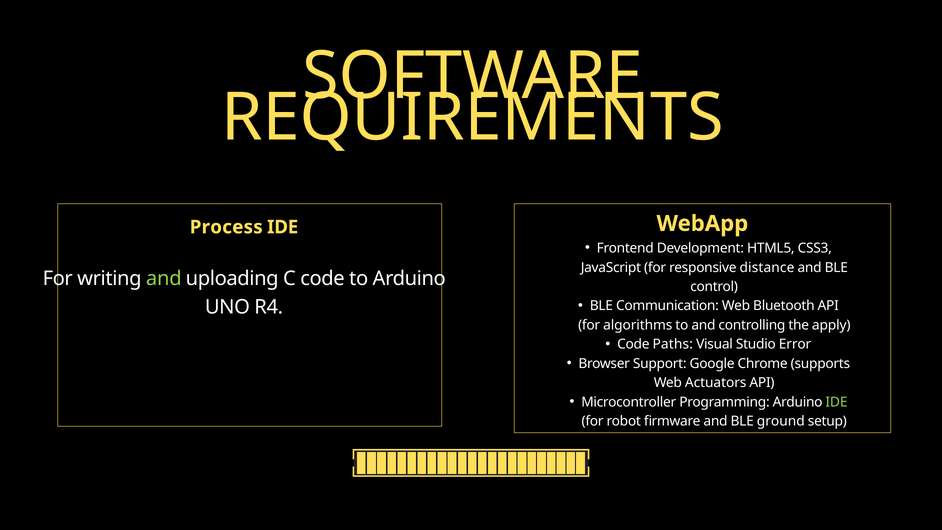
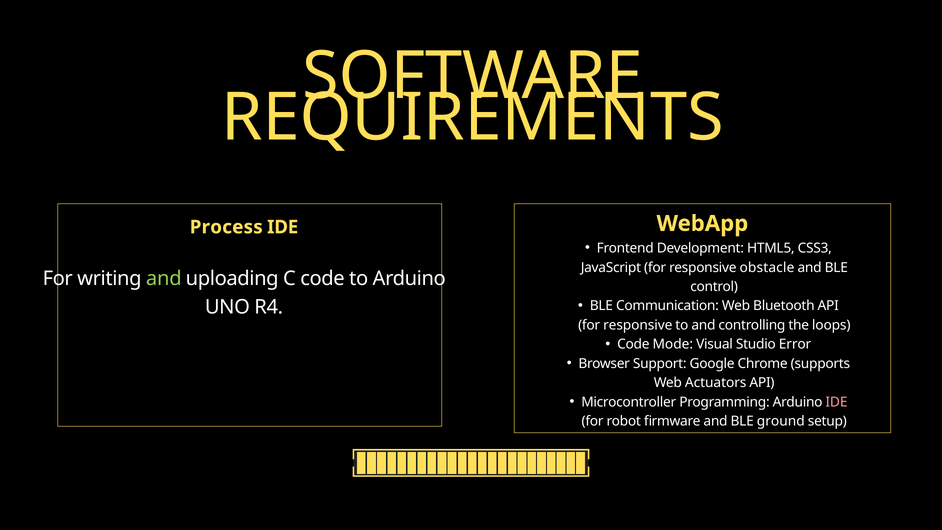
distance: distance -> obstacle
algorithms at (638, 325): algorithms -> responsive
apply: apply -> loops
Paths: Paths -> Mode
IDE at (836, 402) colour: light green -> pink
